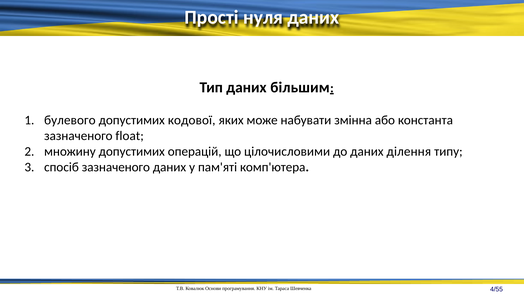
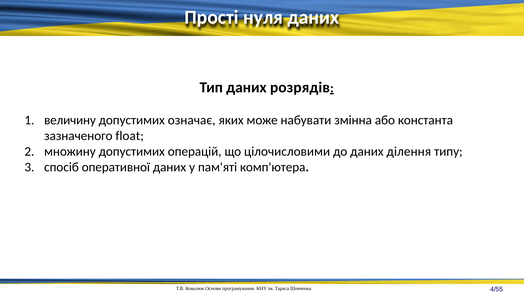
більшим: більшим -> розрядів
булевого: булевого -> величину
кодової: кодової -> означає
спосіб зазначеного: зазначеного -> оперативної
